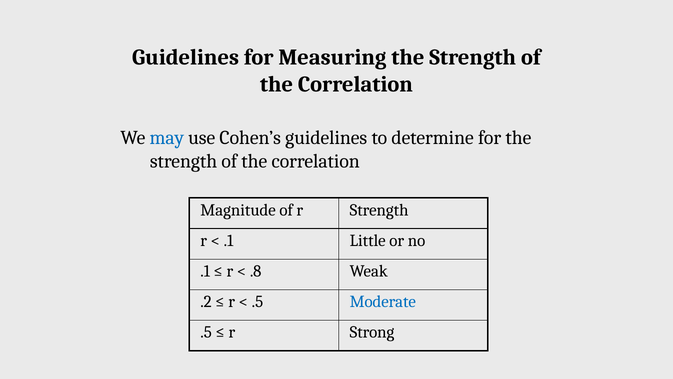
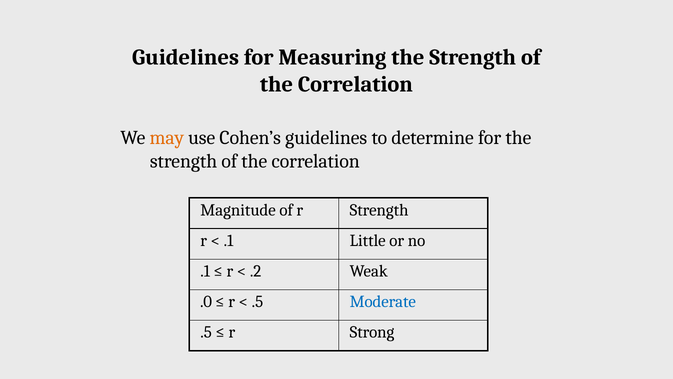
may colour: blue -> orange
.8: .8 -> .2
.2: .2 -> .0
